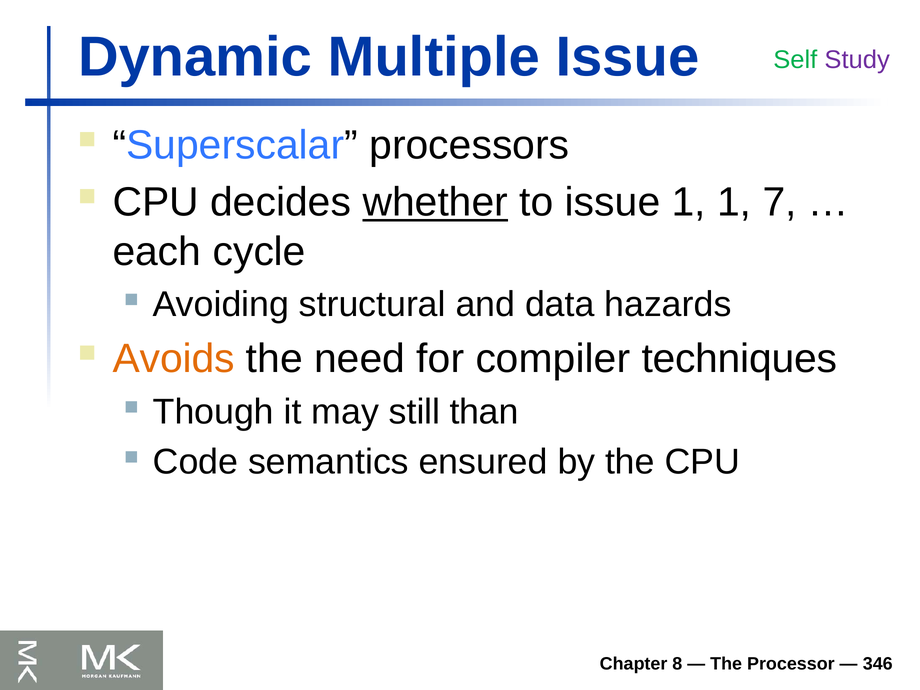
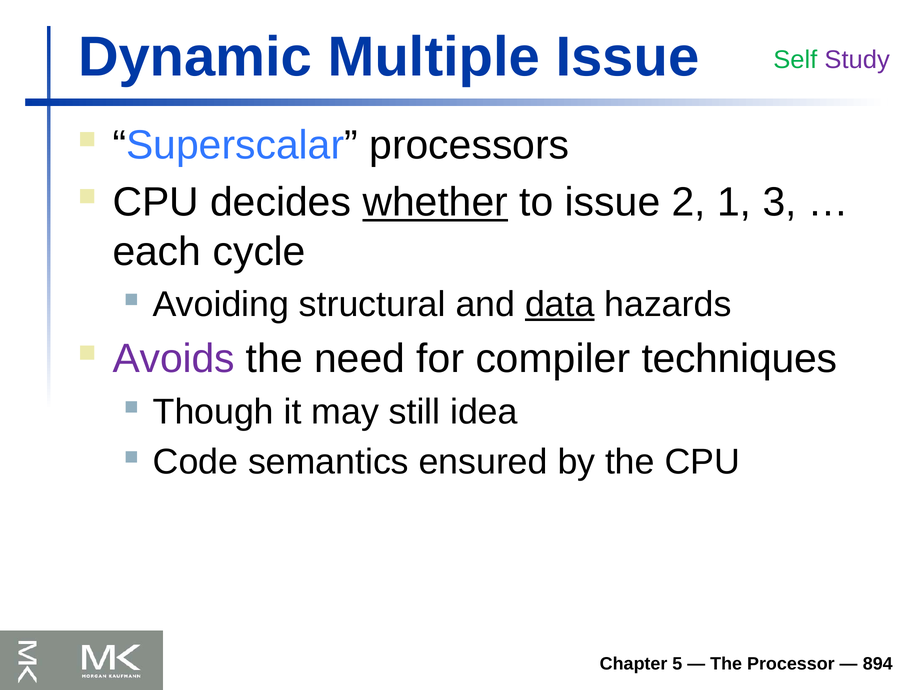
issue 1: 1 -> 2
7: 7 -> 3
data underline: none -> present
Avoids colour: orange -> purple
than: than -> idea
8: 8 -> 5
346: 346 -> 894
